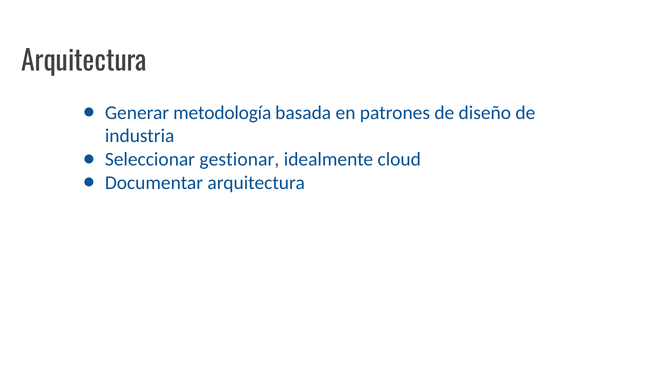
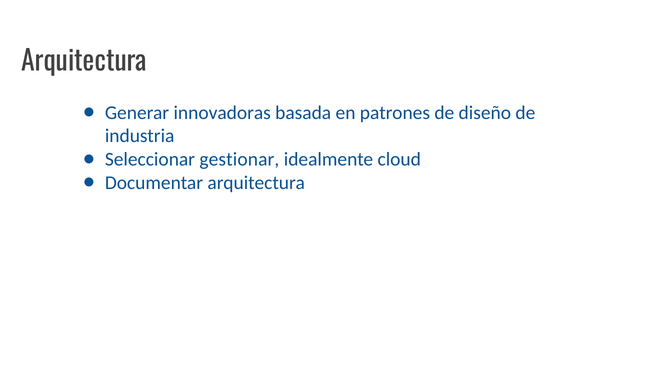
metodología: metodología -> innovadoras
